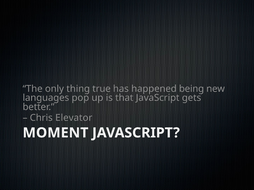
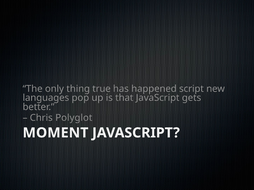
being: being -> script
Elevator: Elevator -> Polyglot
